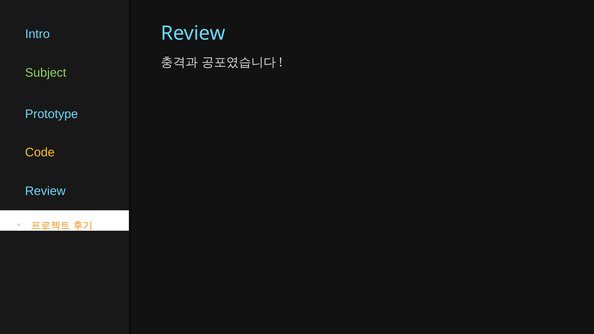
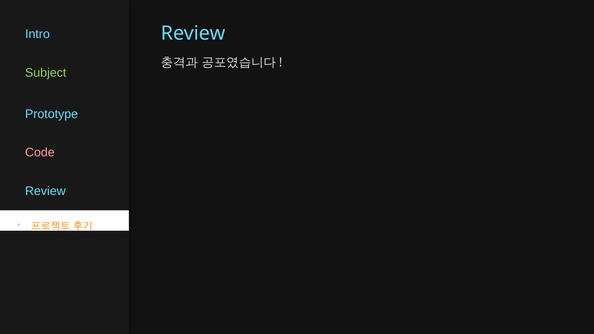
Code colour: yellow -> pink
